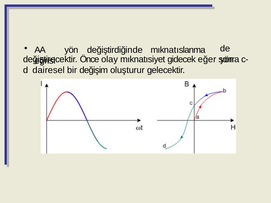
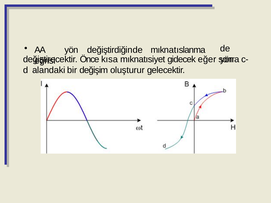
olay: olay -> kısa
dairesel: dairesel -> alandaki
